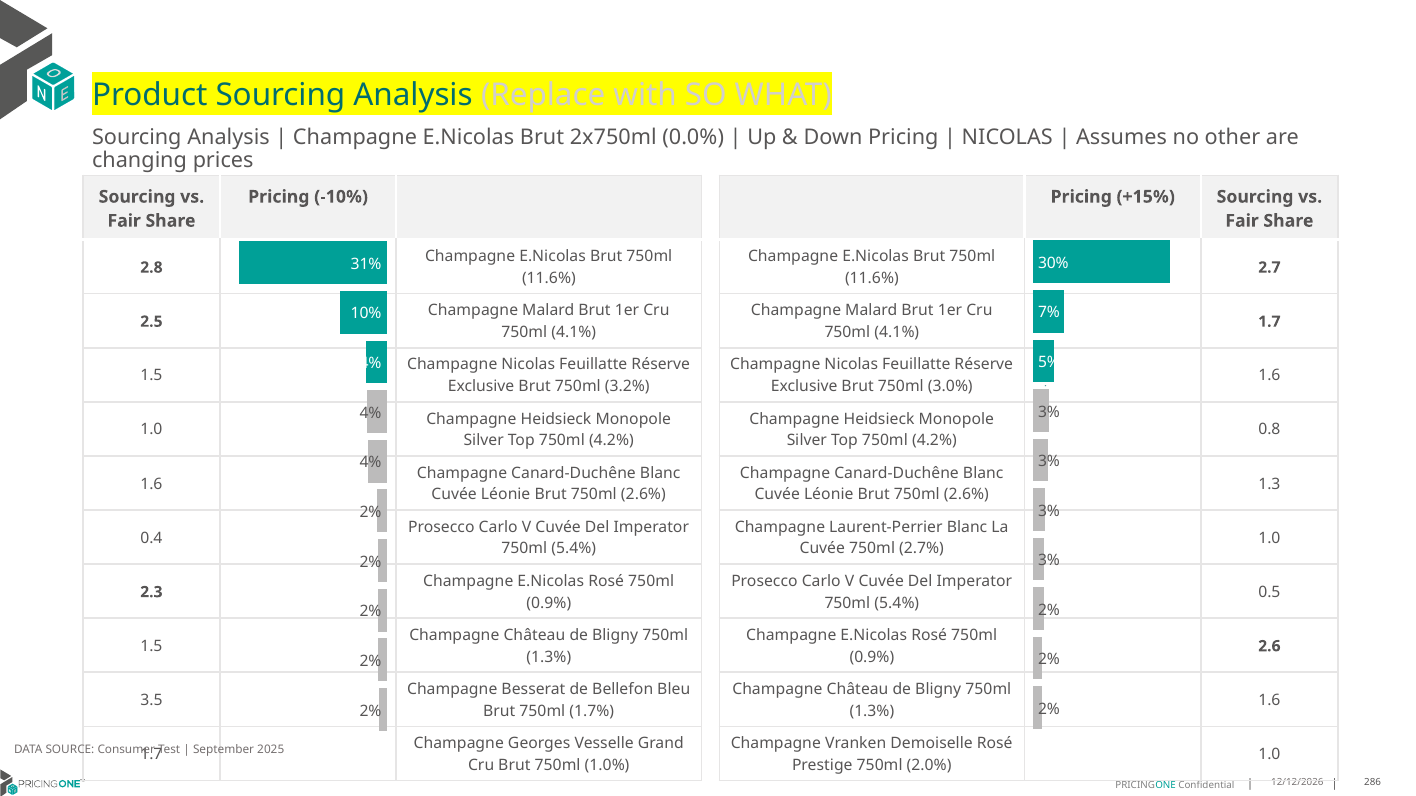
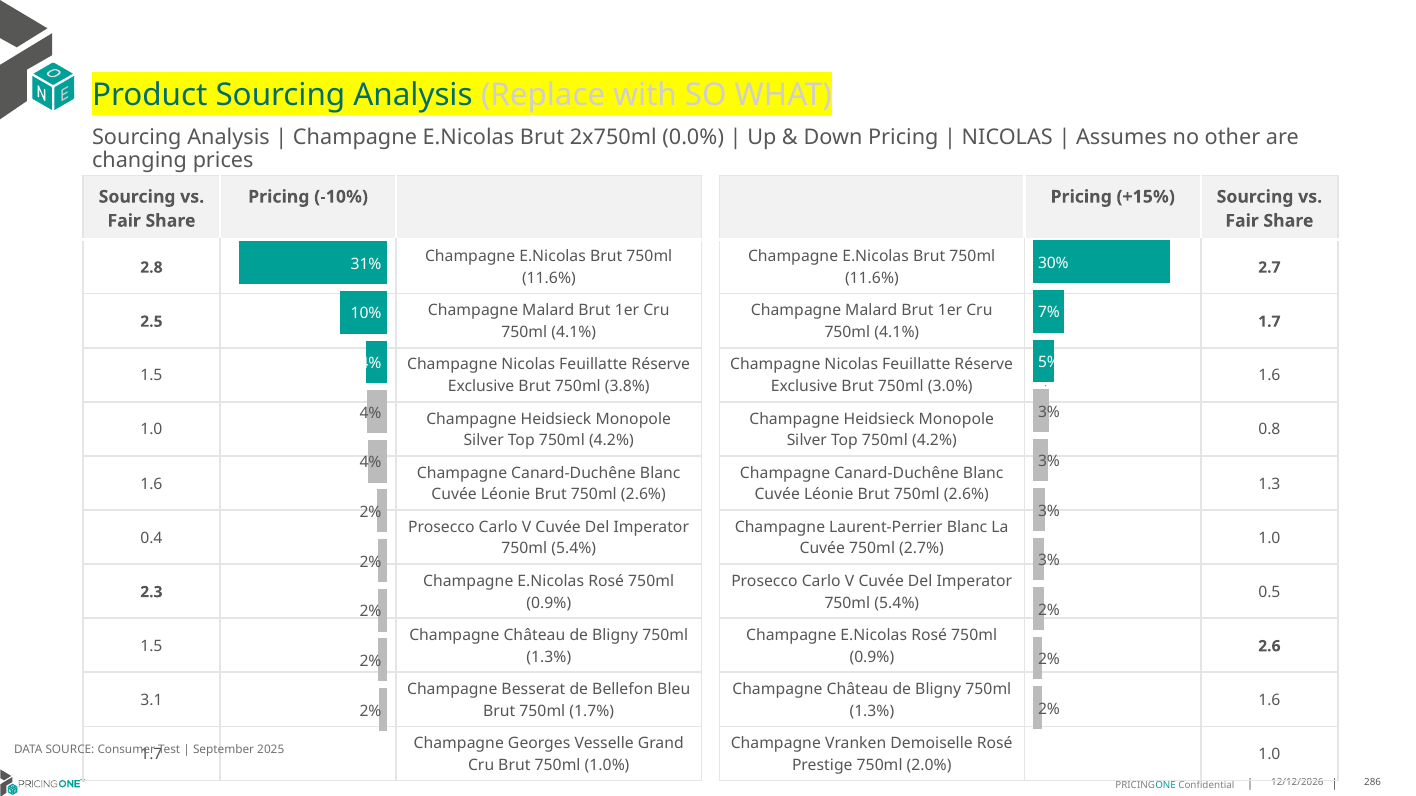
3.2%: 3.2% -> 3.8%
3.5: 3.5 -> 3.1
